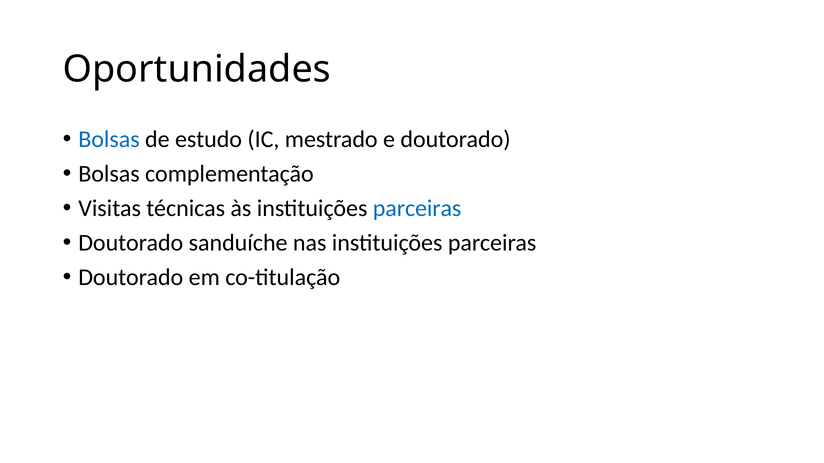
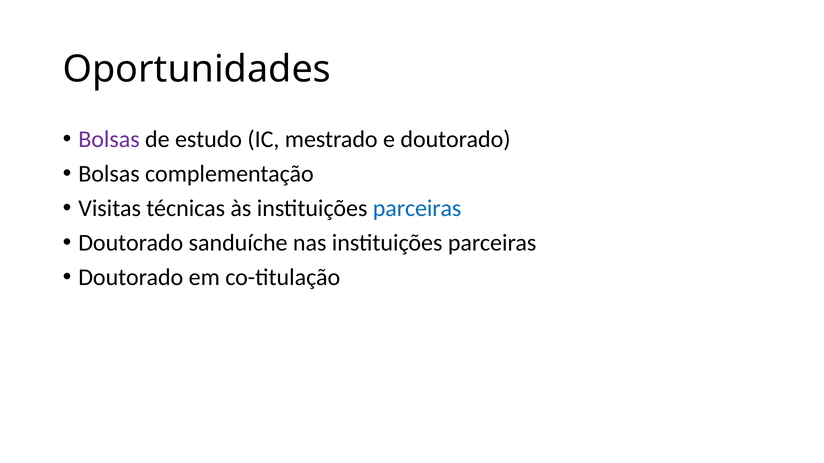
Bolsas at (109, 139) colour: blue -> purple
